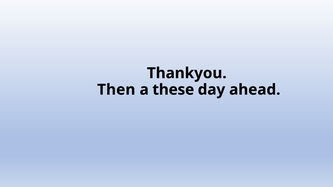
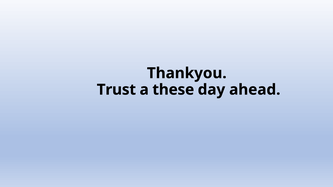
Then: Then -> Trust
